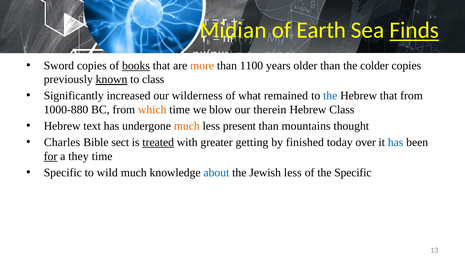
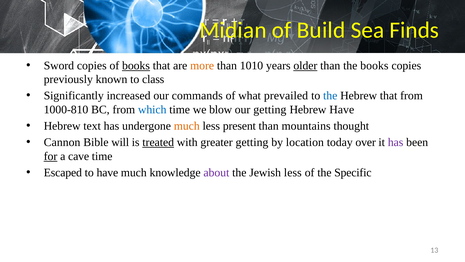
Earth: Earth -> Build
Finds underline: present -> none
1100: 1100 -> 1010
older underline: none -> present
the colder: colder -> books
known underline: present -> none
wilderness: wilderness -> commands
remained: remained -> prevailed
1000-880: 1000-880 -> 1000-810
which colour: orange -> blue
our therein: therein -> getting
Hebrew Class: Class -> Have
Charles: Charles -> Cannon
sect: sect -> will
finished: finished -> location
has at (396, 142) colour: blue -> purple
they: they -> cave
Specific at (63, 172): Specific -> Escaped
to wild: wild -> have
about colour: blue -> purple
